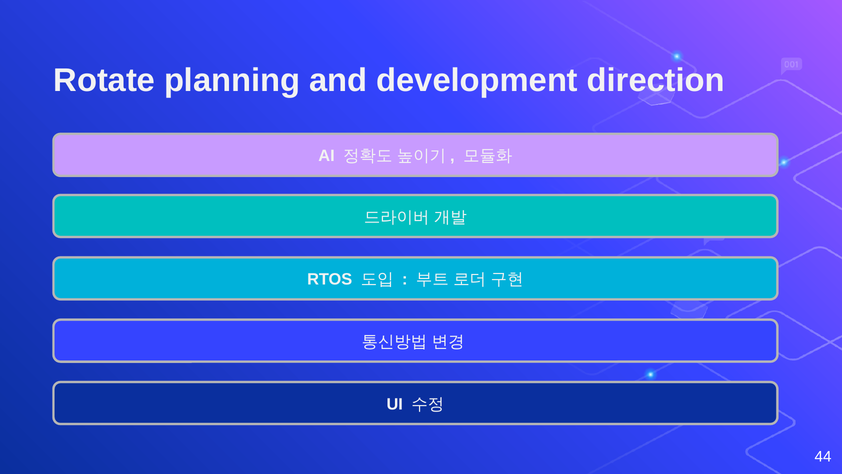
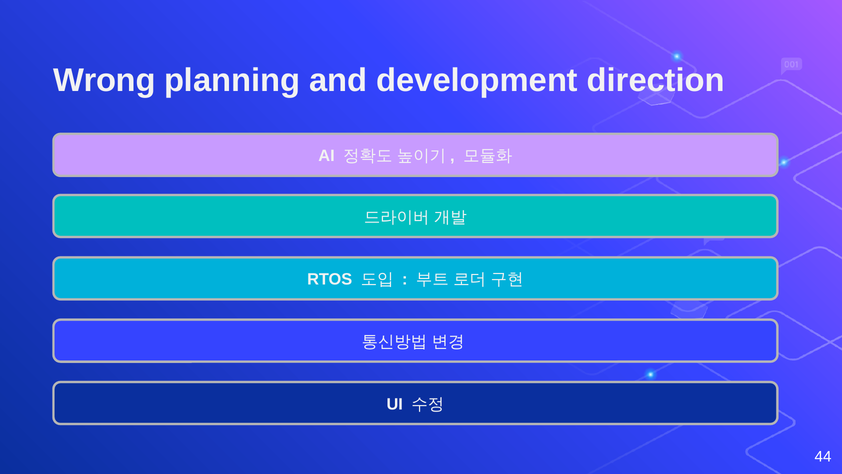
Rotate: Rotate -> Wrong
